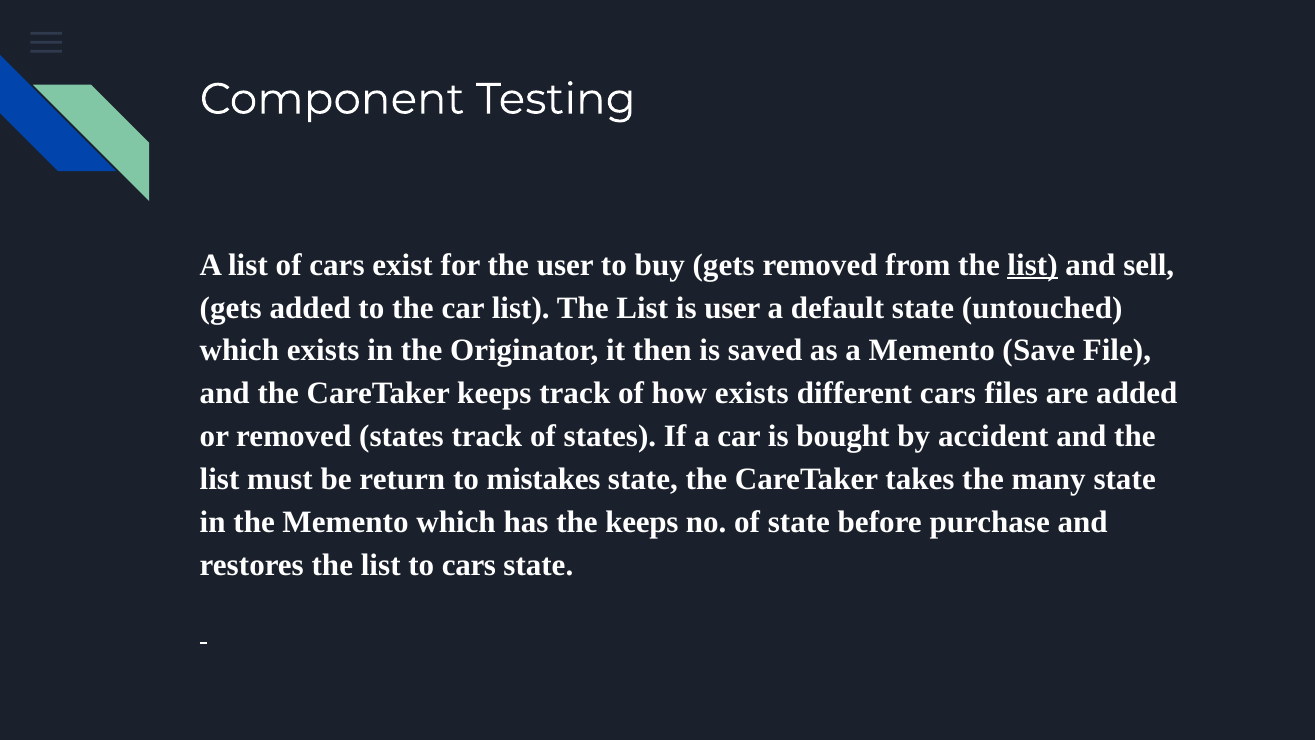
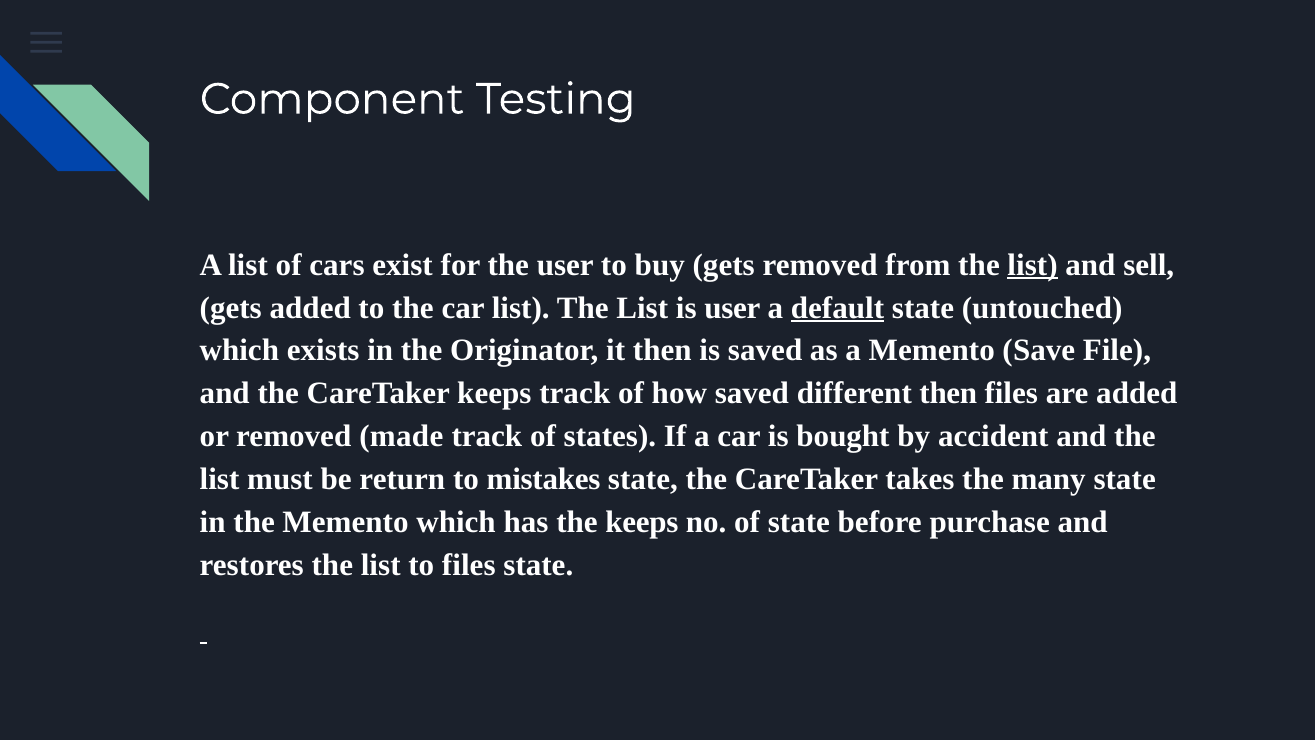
default underline: none -> present
how exists: exists -> saved
different cars: cars -> then
removed states: states -> made
to cars: cars -> files
